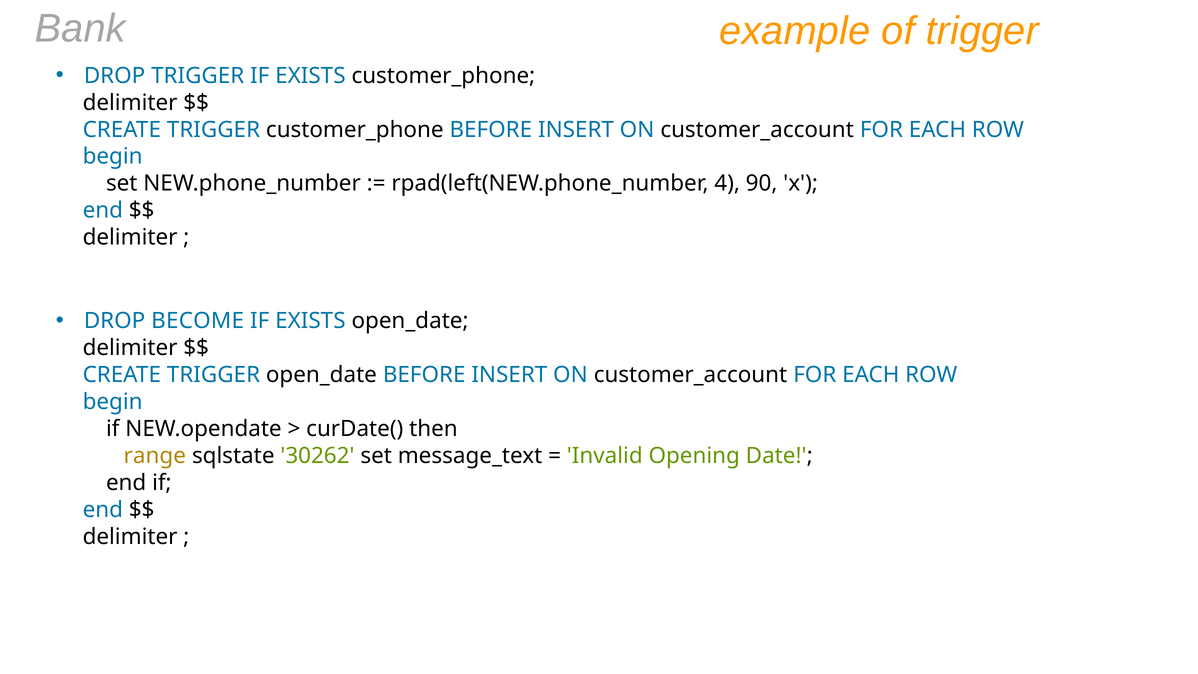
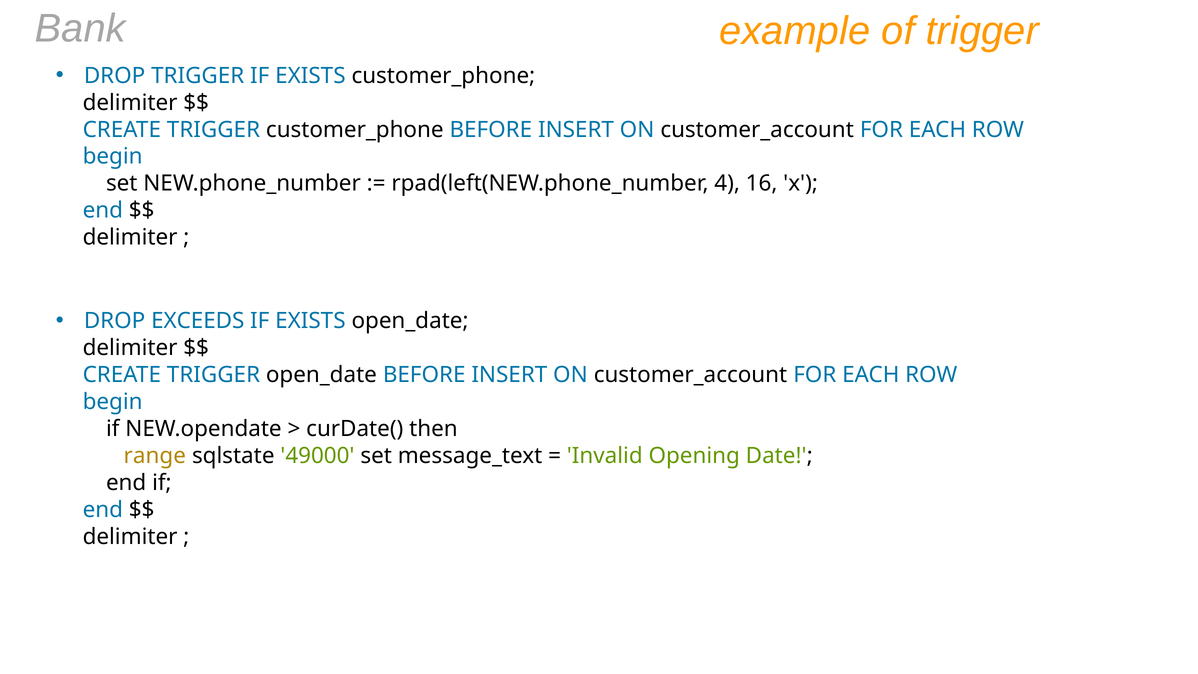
90: 90 -> 16
BECOME: BECOME -> EXCEEDS
30262: 30262 -> 49000
